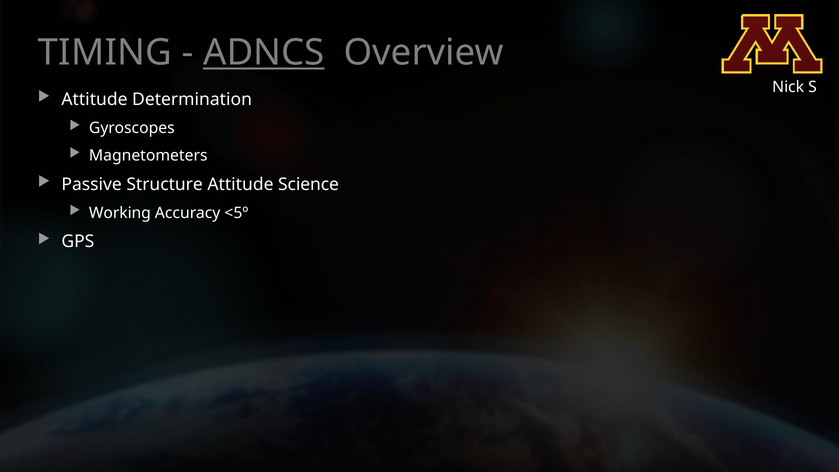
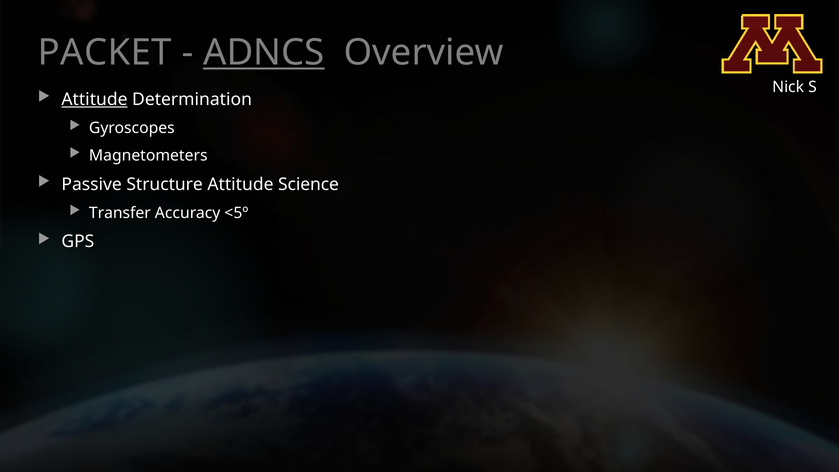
TIMING: TIMING -> PACKET
Attitude at (94, 99) underline: none -> present
Working: Working -> Transfer
